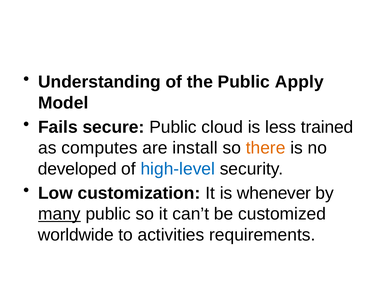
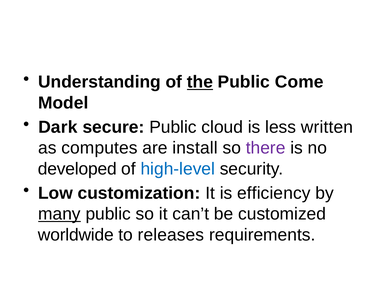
the underline: none -> present
Apply: Apply -> Come
Fails: Fails -> Dark
trained: trained -> written
there colour: orange -> purple
whenever: whenever -> efficiency
activities: activities -> releases
